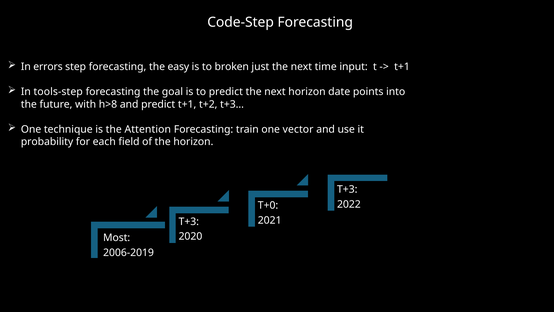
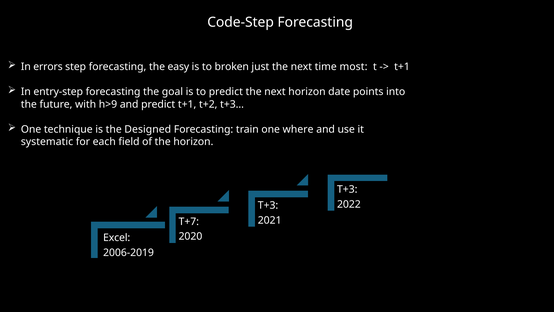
input: input -> most
tools-step: tools-step -> entry-step
h>8: h>8 -> h>9
Attention: Attention -> Designed
vector: vector -> where
probability: probability -> systematic
T+0 at (268, 205): T+0 -> T+3
T+3 at (189, 221): T+3 -> T+7
Most: Most -> Excel
